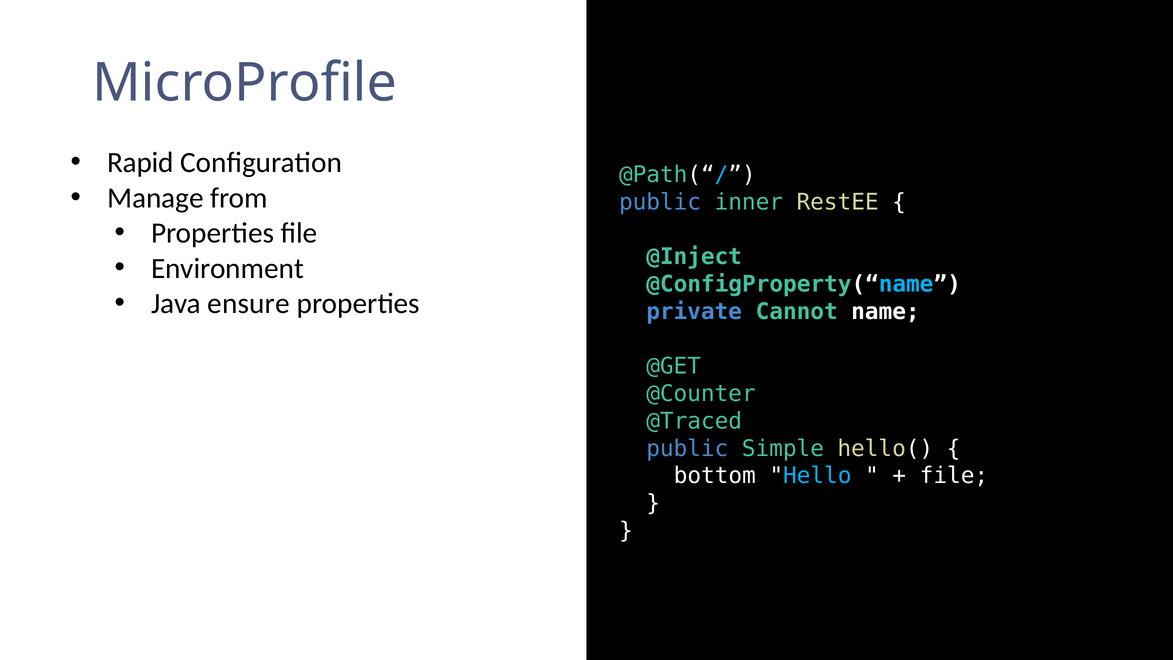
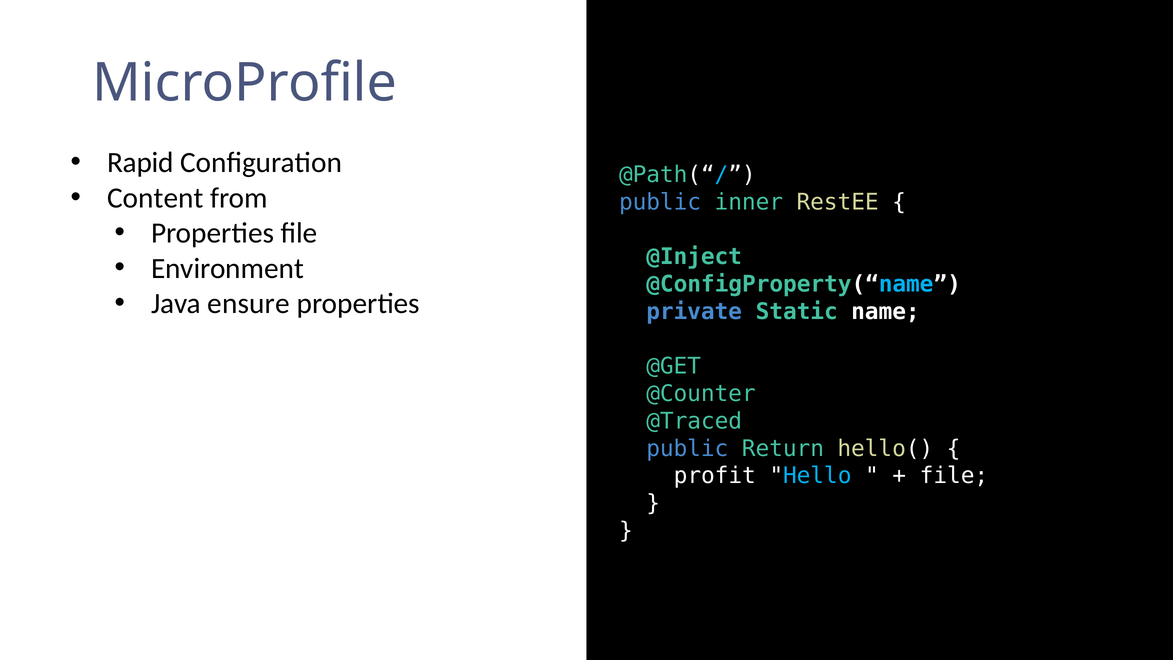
Manage: Manage -> Content
Cannot: Cannot -> Static
Simple: Simple -> Return
bottom: bottom -> profit
